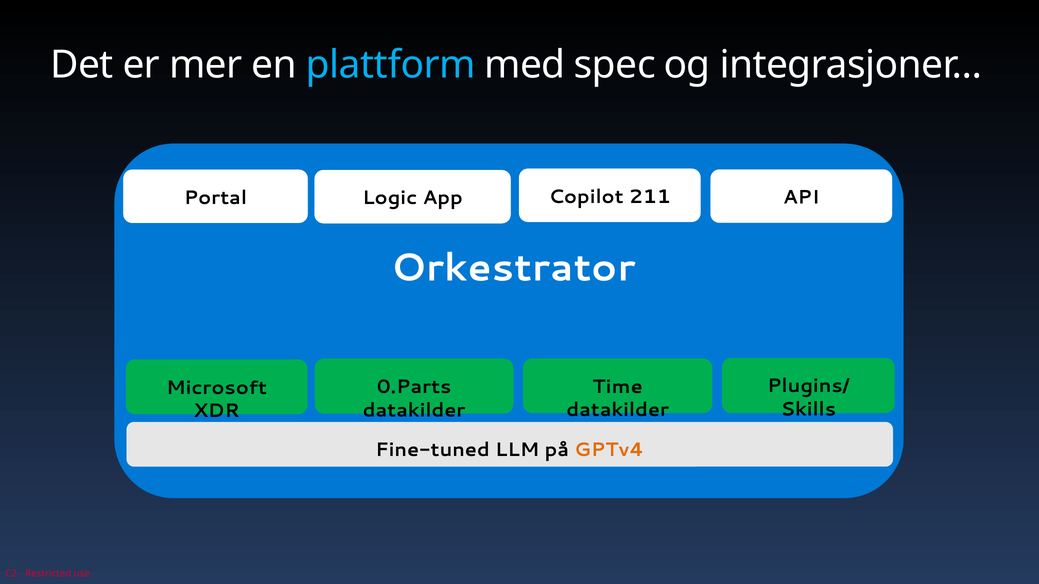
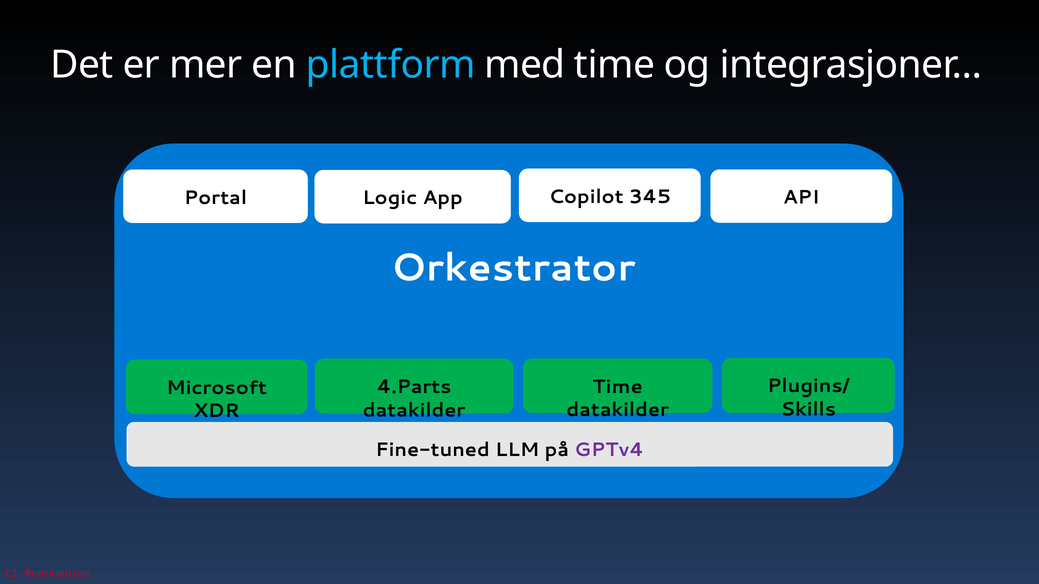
med spec: spec -> time
211: 211 -> 345
0.Parts: 0.Parts -> 4.Parts
GPTv4 colour: orange -> purple
